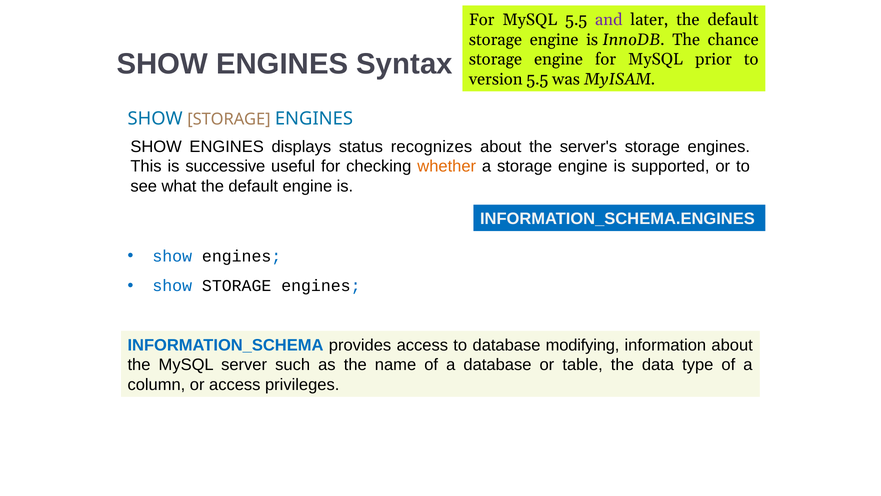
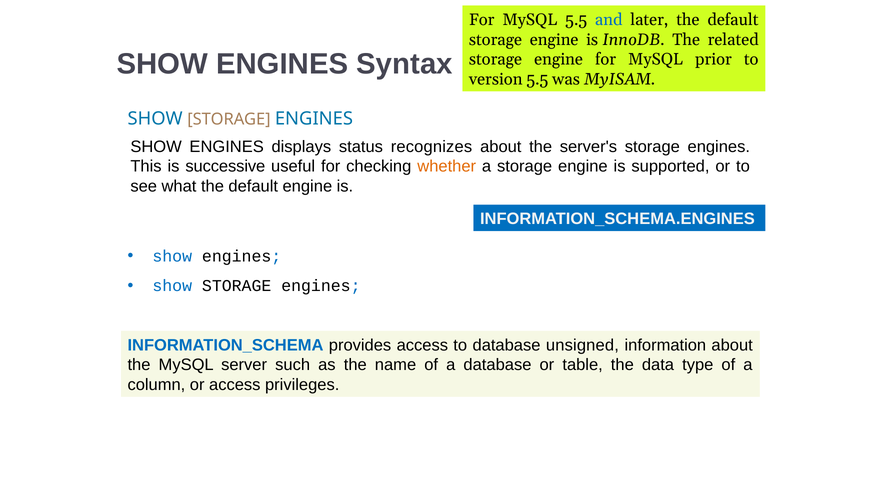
and colour: purple -> blue
chance: chance -> related
modifying: modifying -> unsigned
